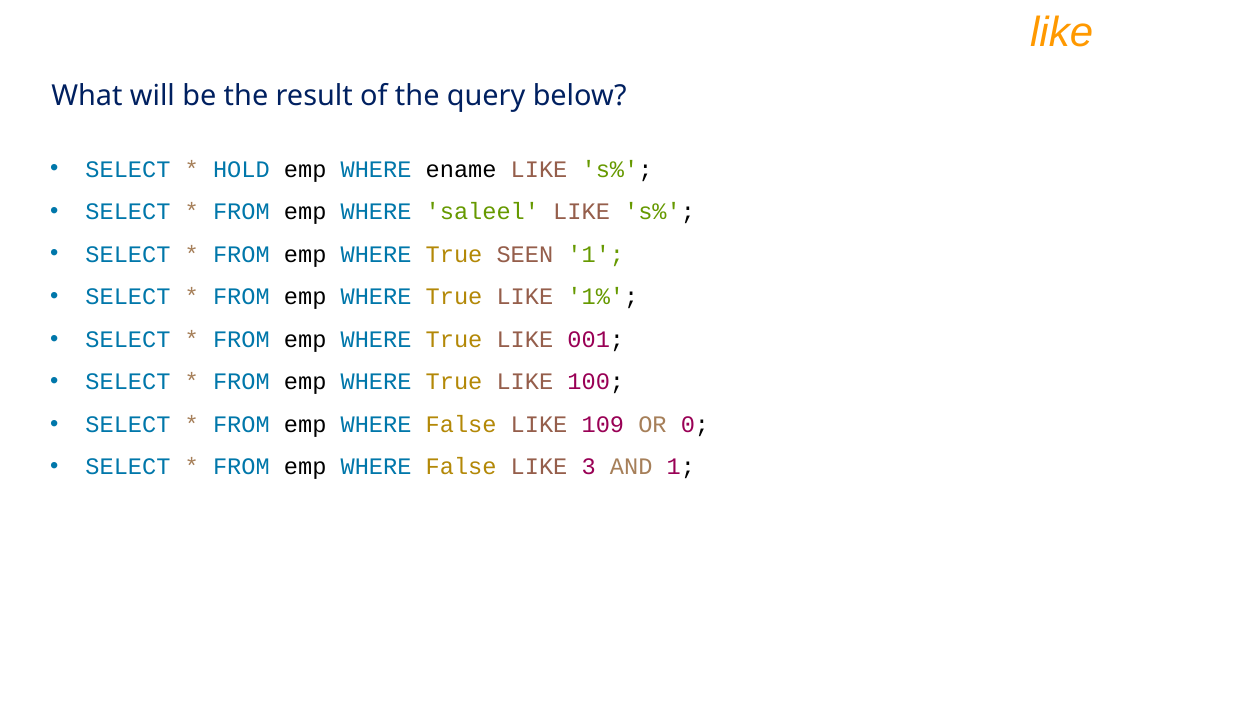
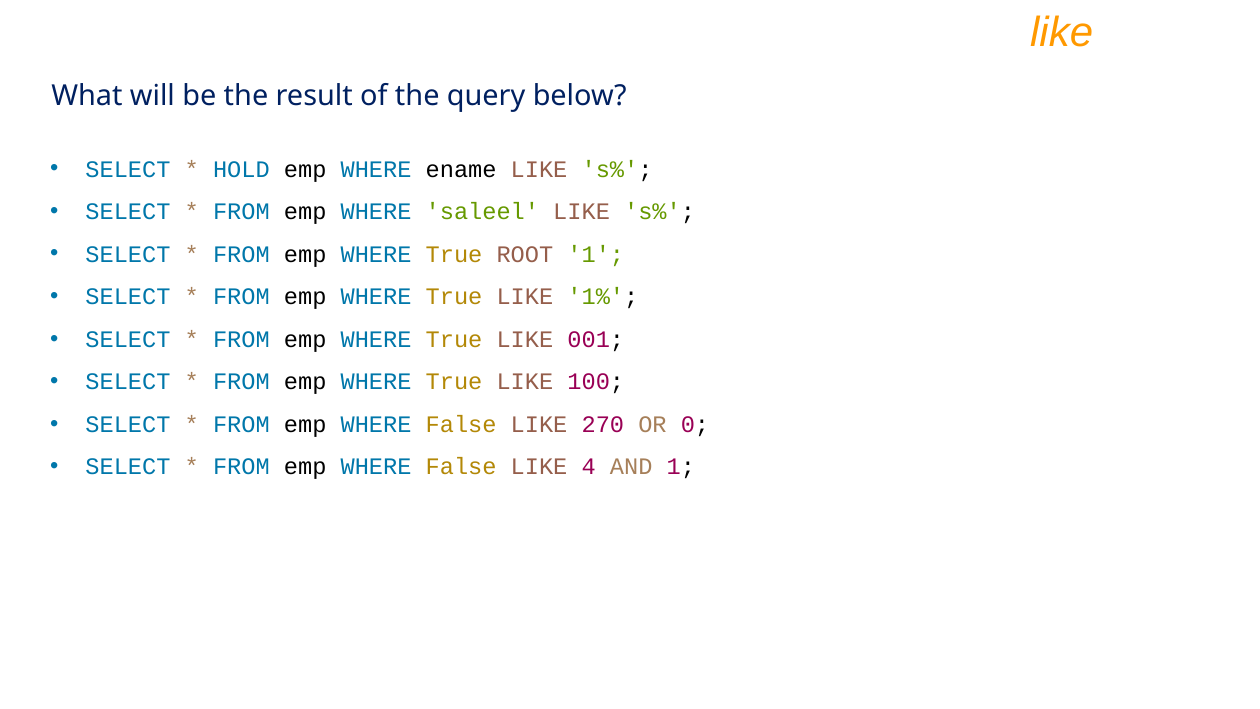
SEEN: SEEN -> ROOT
109: 109 -> 270
3: 3 -> 4
